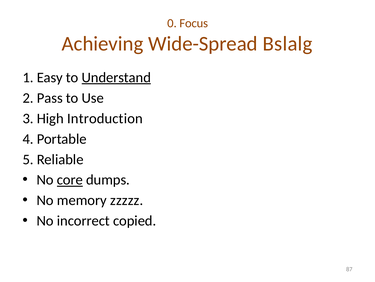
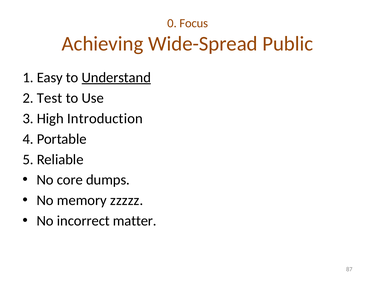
Bslalg: Bslalg -> Public
Pass: Pass -> Test
core underline: present -> none
copied: copied -> matter
